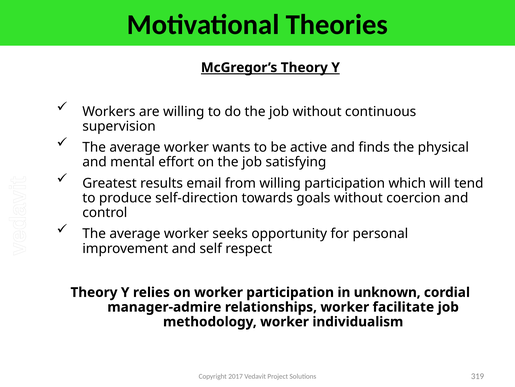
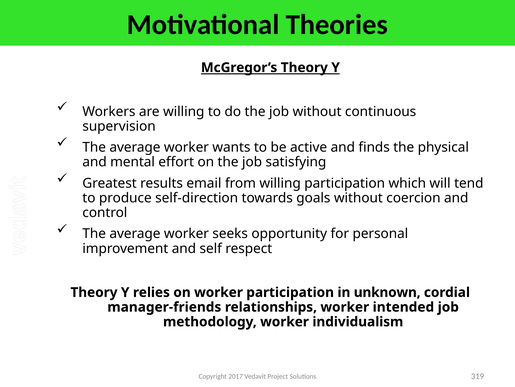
manager-admire: manager-admire -> manager-friends
facilitate: facilitate -> intended
